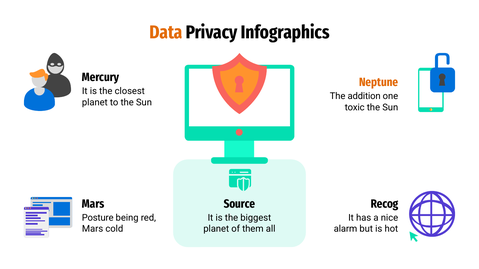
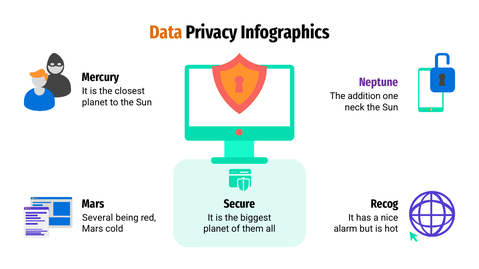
Neptune colour: orange -> purple
toxic: toxic -> neck
Source: Source -> Secure
Posture: Posture -> Several
